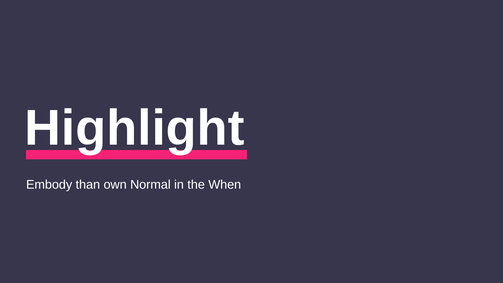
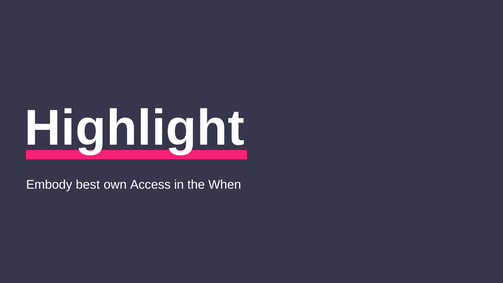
than: than -> best
Normal: Normal -> Access
